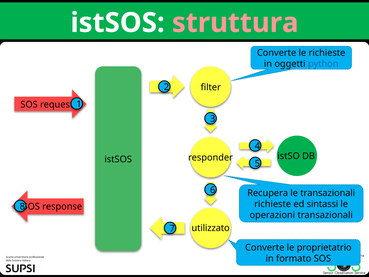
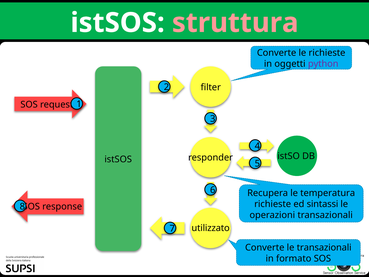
python colour: blue -> purple
le transazionali: transazionali -> temperatura
le proprietatrio: proprietatrio -> transazionali
